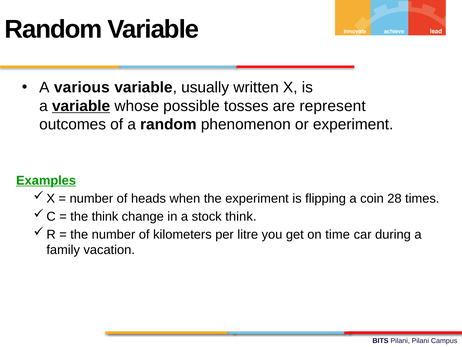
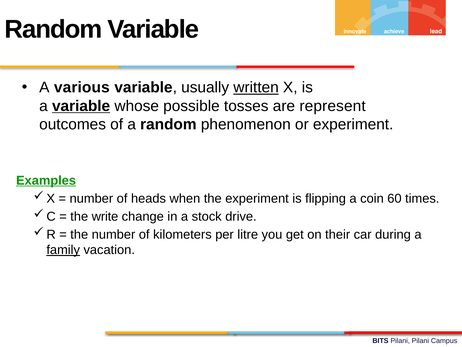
written underline: none -> present
28: 28 -> 60
the think: think -> write
stock think: think -> drive
time: time -> their
family underline: none -> present
